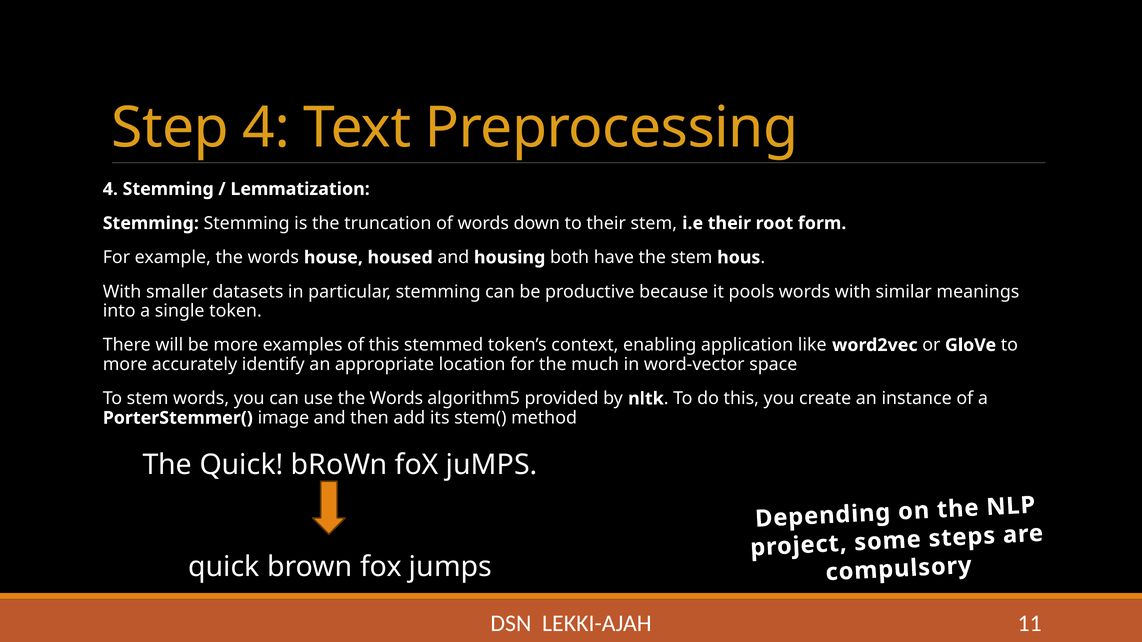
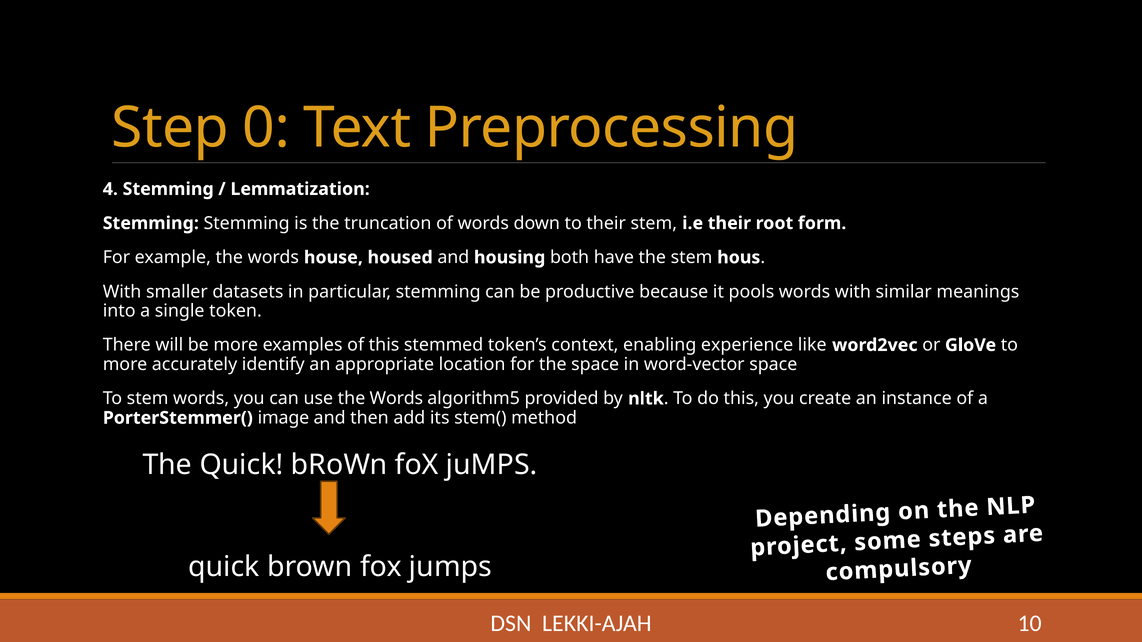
Step 4: 4 -> 0
application: application -> experience
the much: much -> space
11: 11 -> 10
